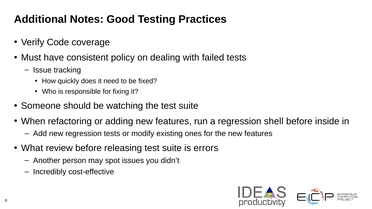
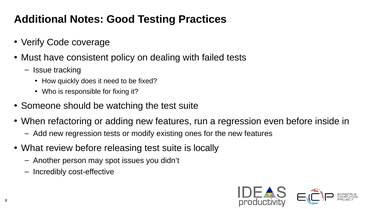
shell: shell -> even
errors: errors -> locally
